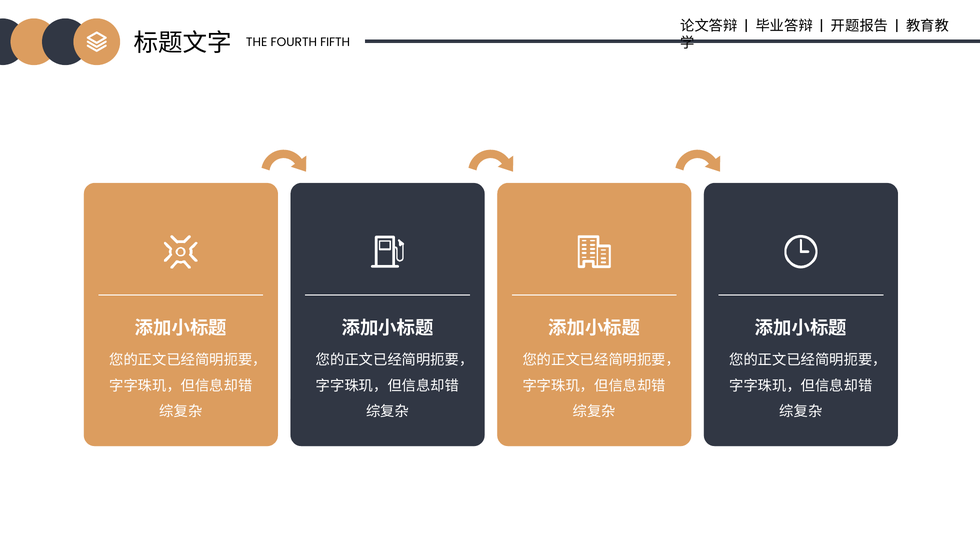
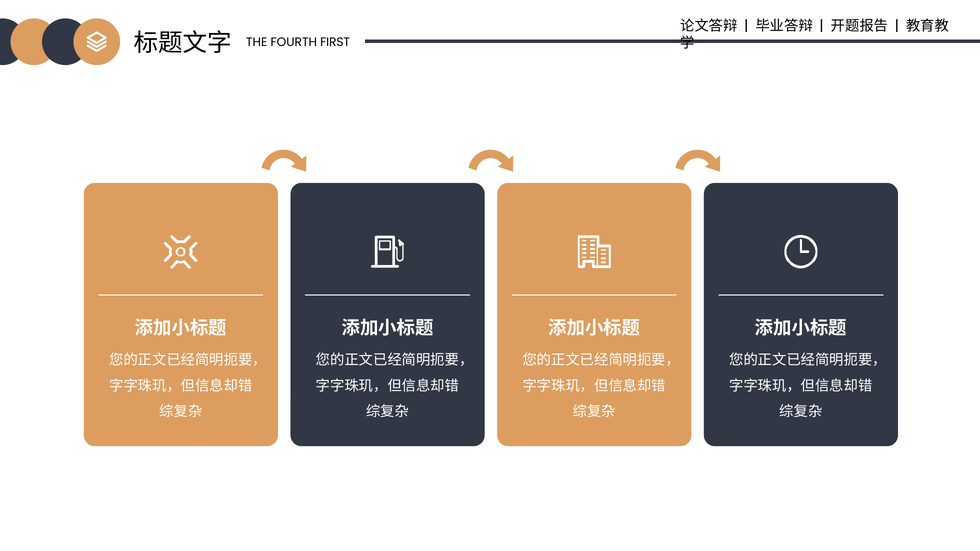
FIFTH: FIFTH -> FIRST
